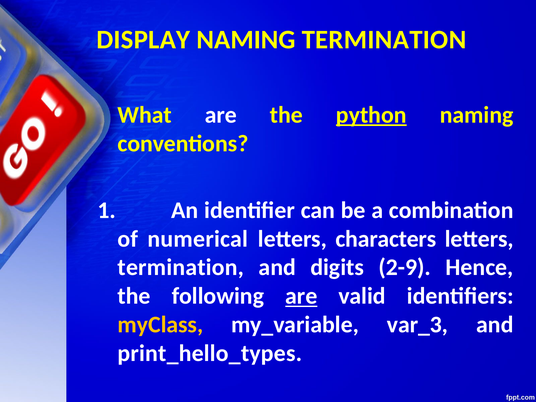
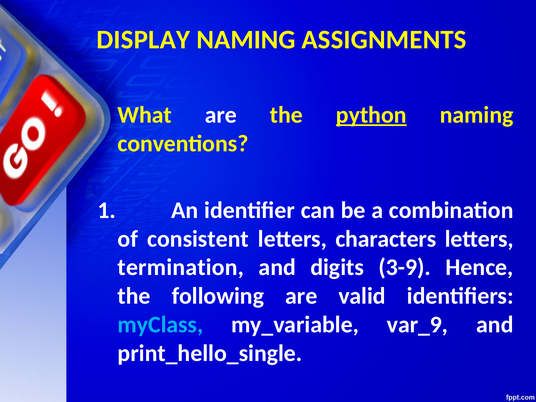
NAMING TERMINATION: TERMINATION -> ASSIGNMENTS
numerical: numerical -> consistent
2-9: 2-9 -> 3-9
are at (301, 296) underline: present -> none
myClass colour: yellow -> light blue
var_3: var_3 -> var_9
print_hello_types: print_hello_types -> print_hello_single
